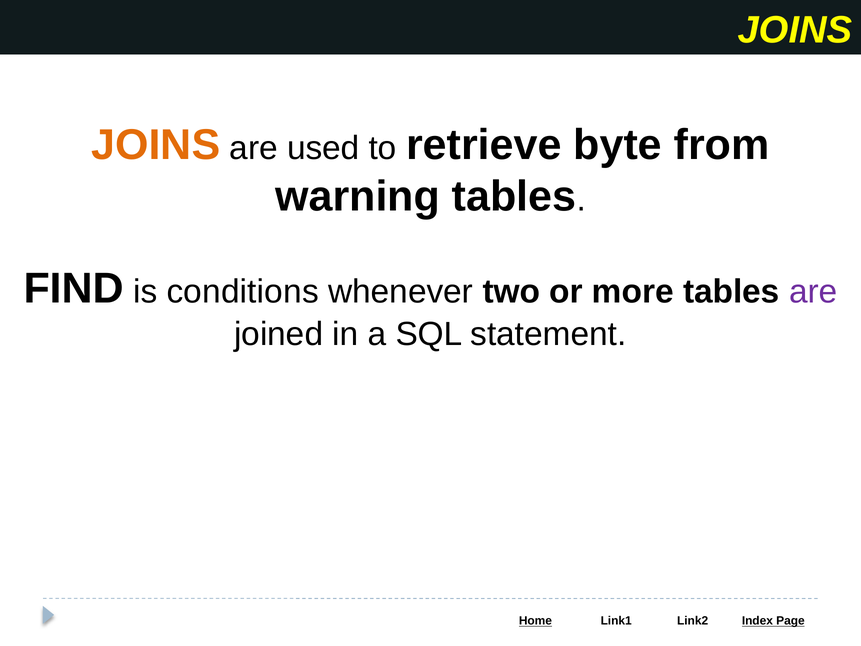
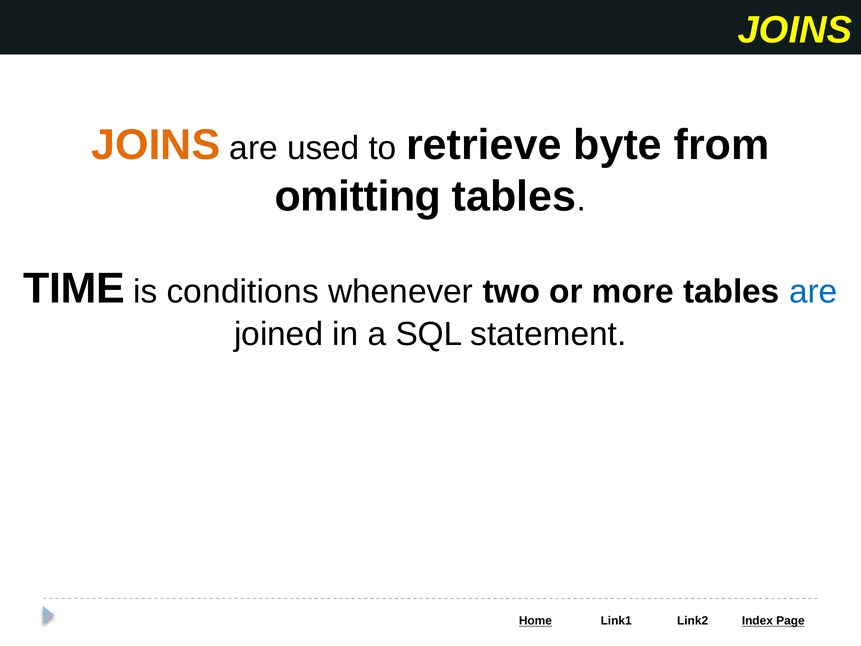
warning: warning -> omitting
FIND: FIND -> TIME
are at (813, 292) colour: purple -> blue
